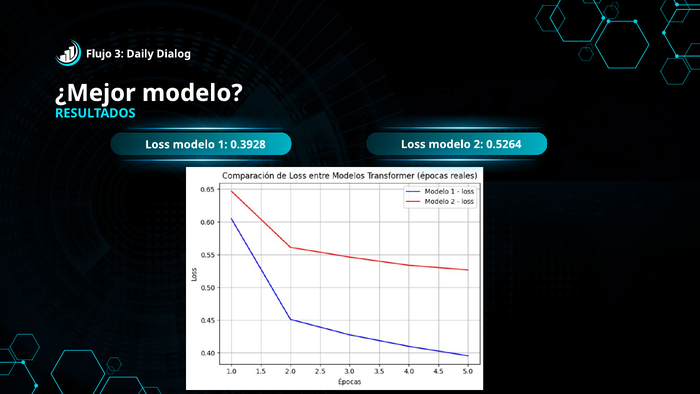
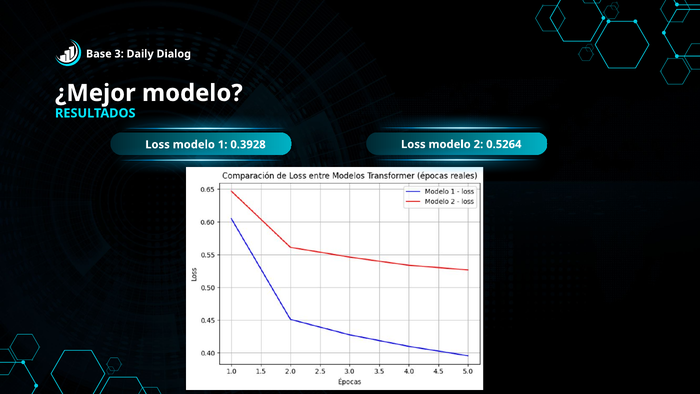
Flujo: Flujo -> Base
